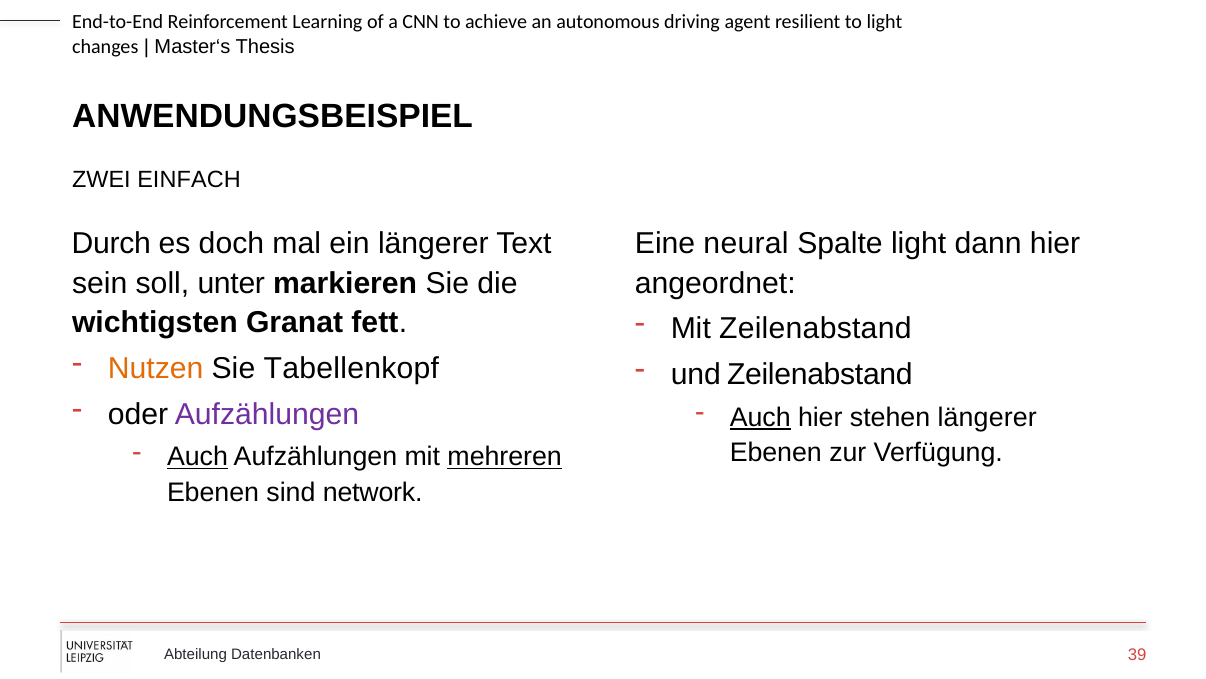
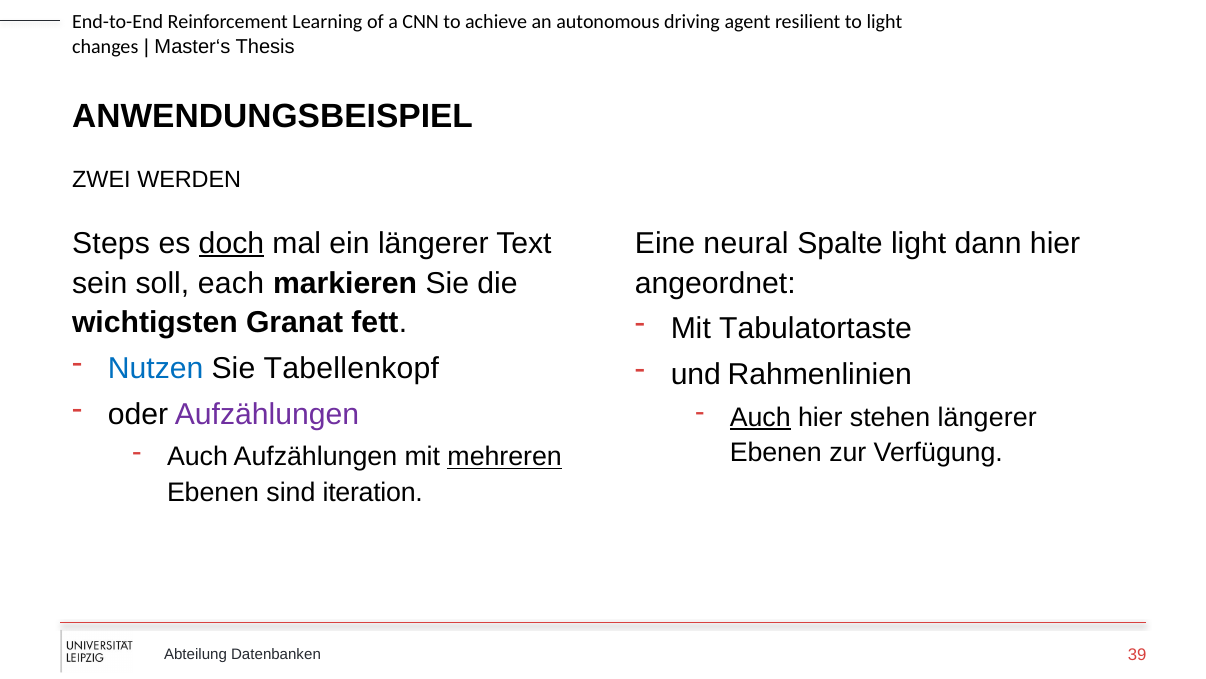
EINFACH: EINFACH -> WERDEN
Durch: Durch -> Steps
doch underline: none -> present
unter: unter -> each
Mit Zeilenabstand: Zeilenabstand -> Tabulatortaste
Nutzen colour: orange -> blue
und Zeilenabstand: Zeilenabstand -> Rahmenlinien
Auch at (197, 457) underline: present -> none
network: network -> iteration
